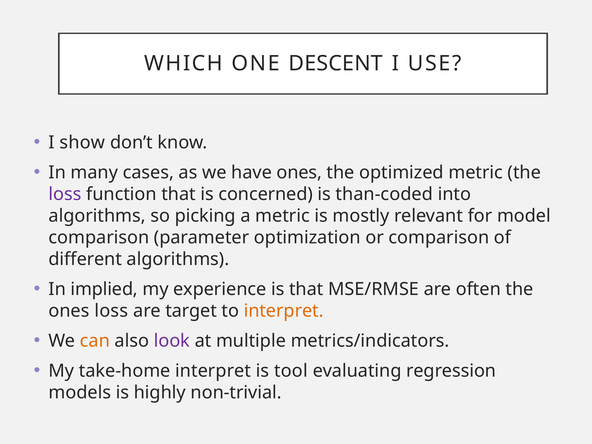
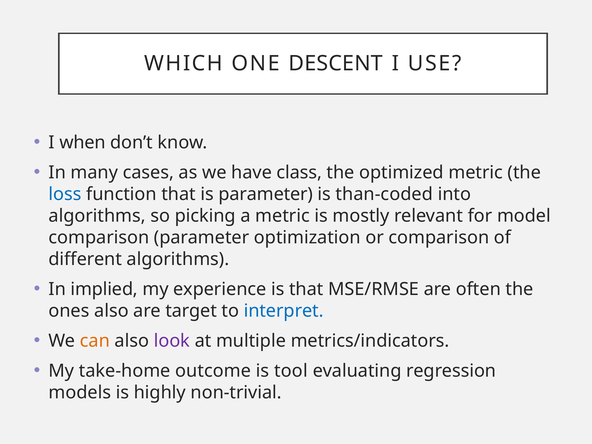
show: show -> when
have ones: ones -> class
loss at (65, 194) colour: purple -> blue
is concerned: concerned -> parameter
ones loss: loss -> also
interpret at (284, 311) colour: orange -> blue
take-home interpret: interpret -> outcome
